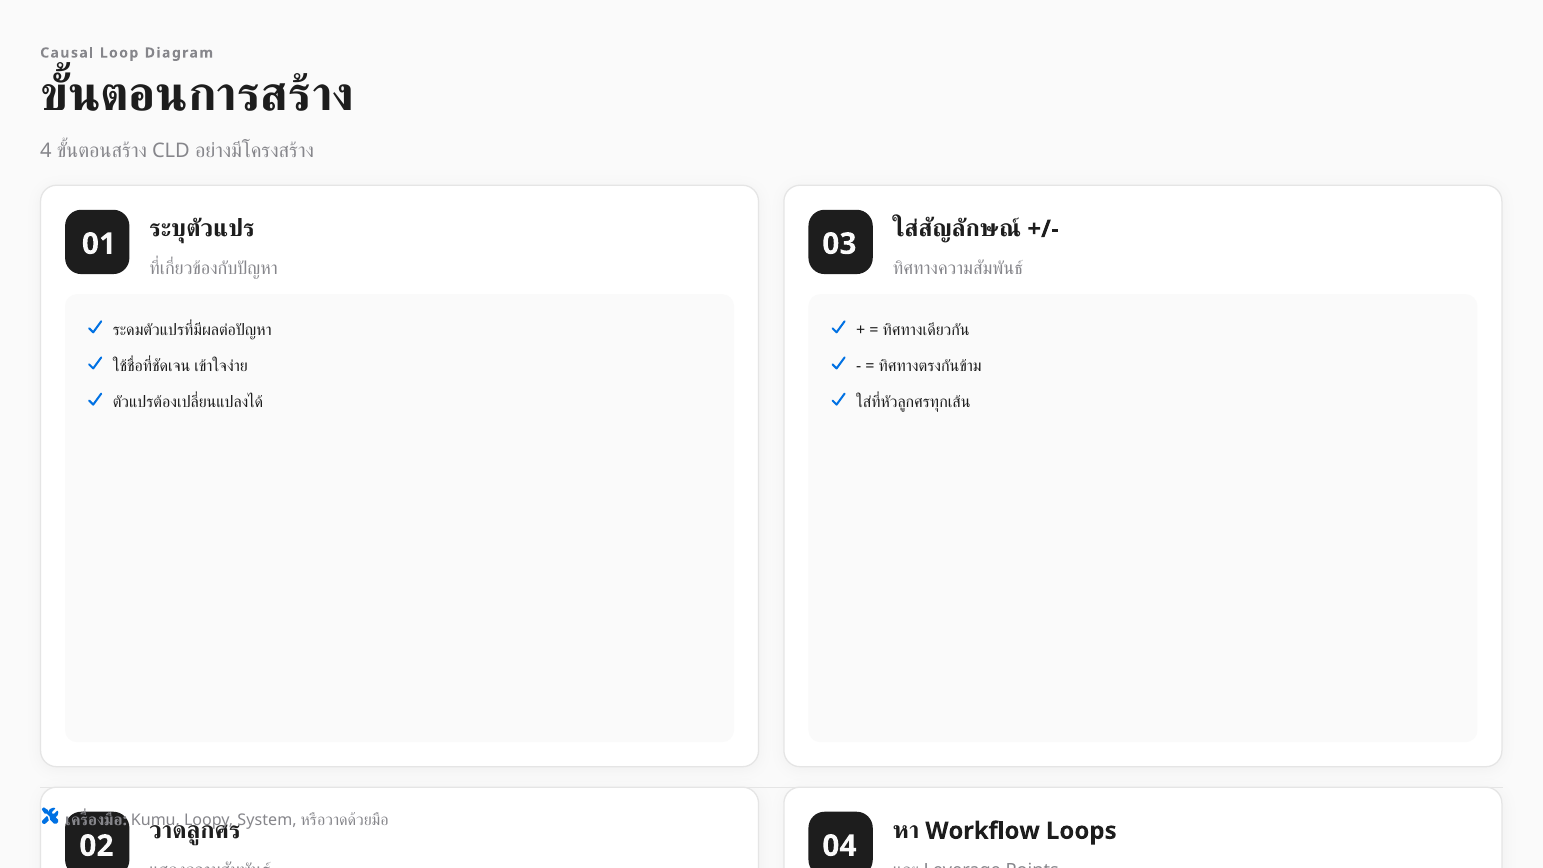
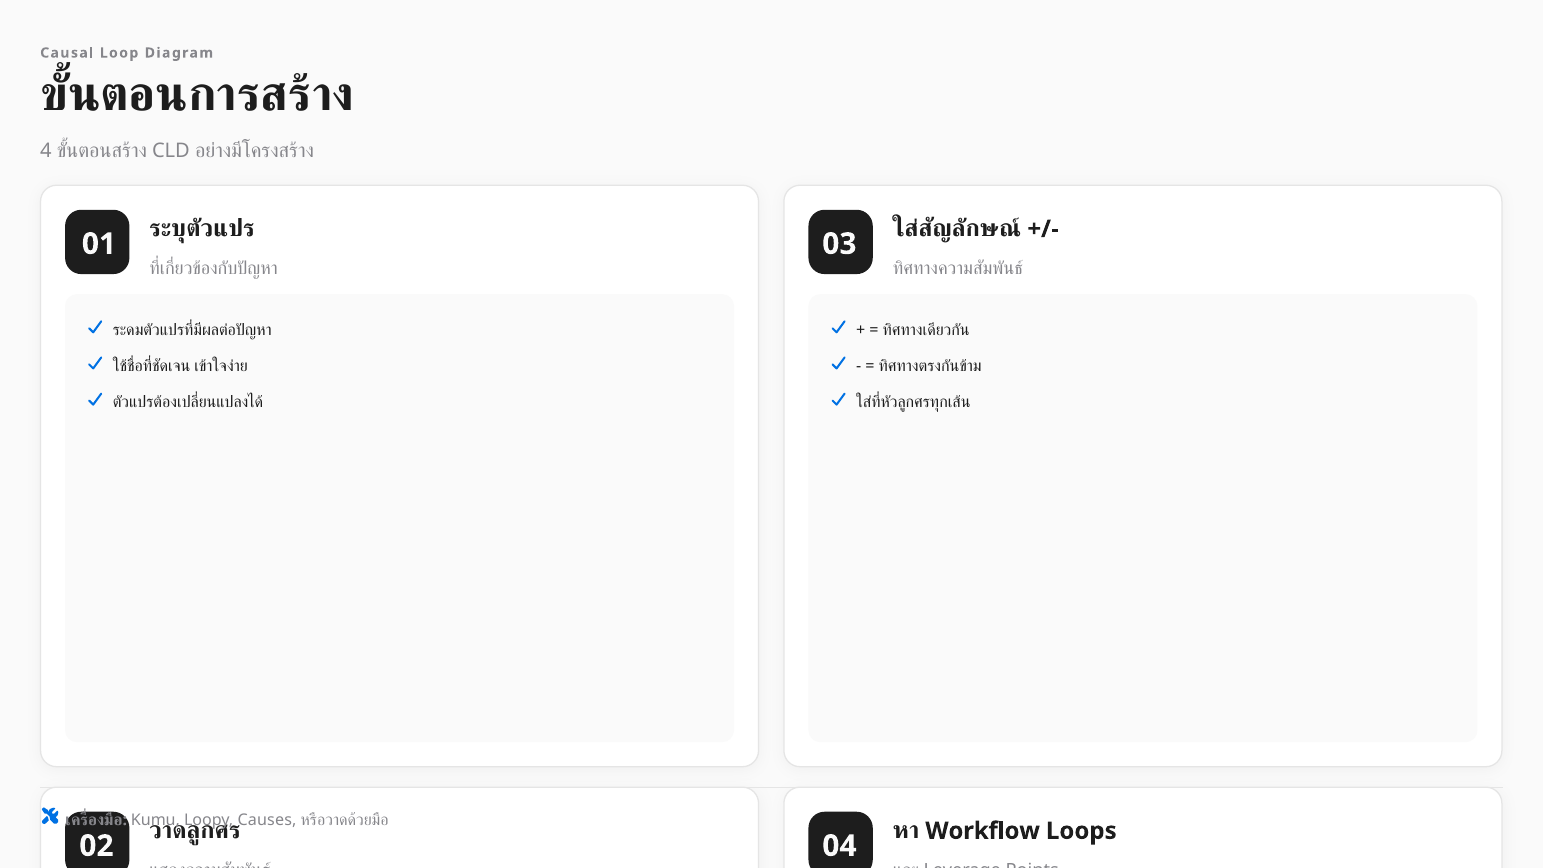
System: System -> Causes
